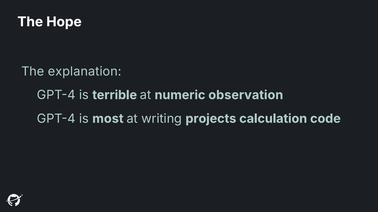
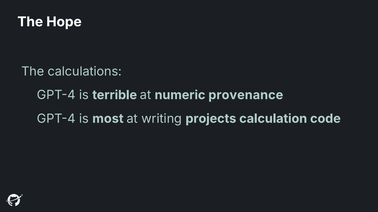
explanation: explanation -> calculations
observation: observation -> provenance
